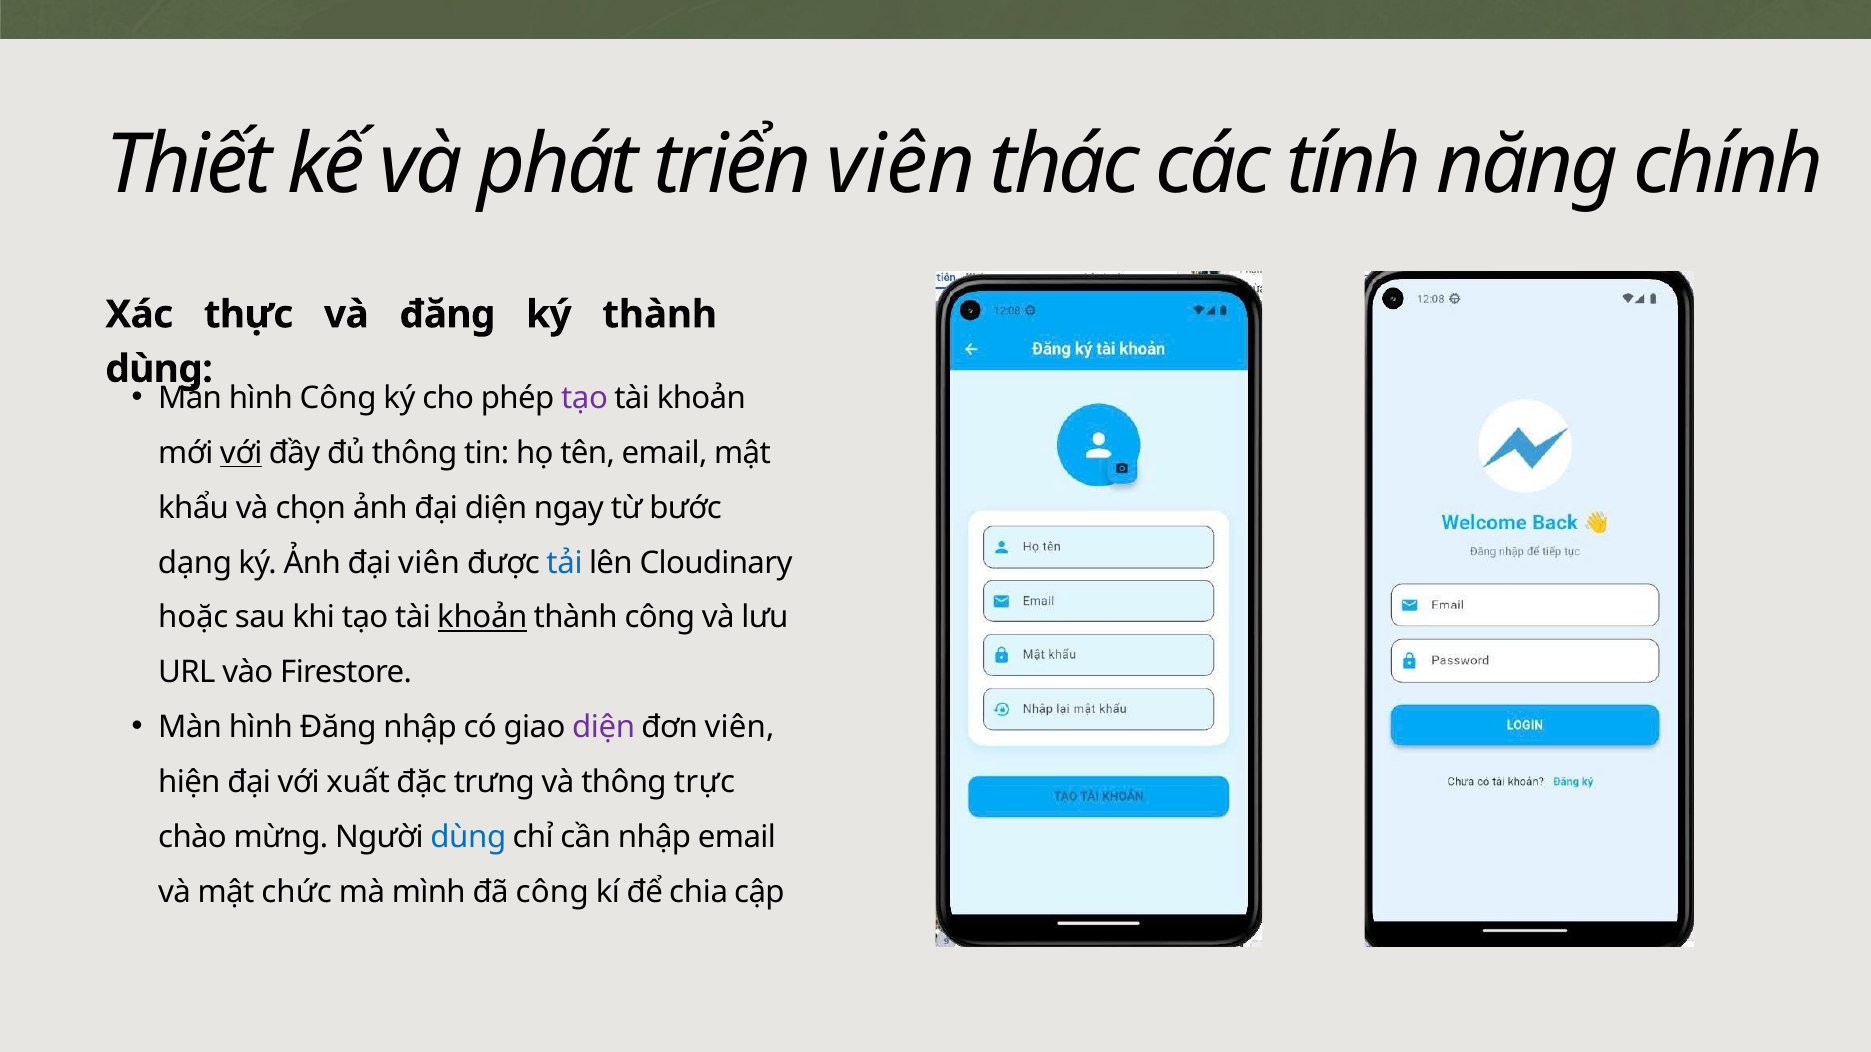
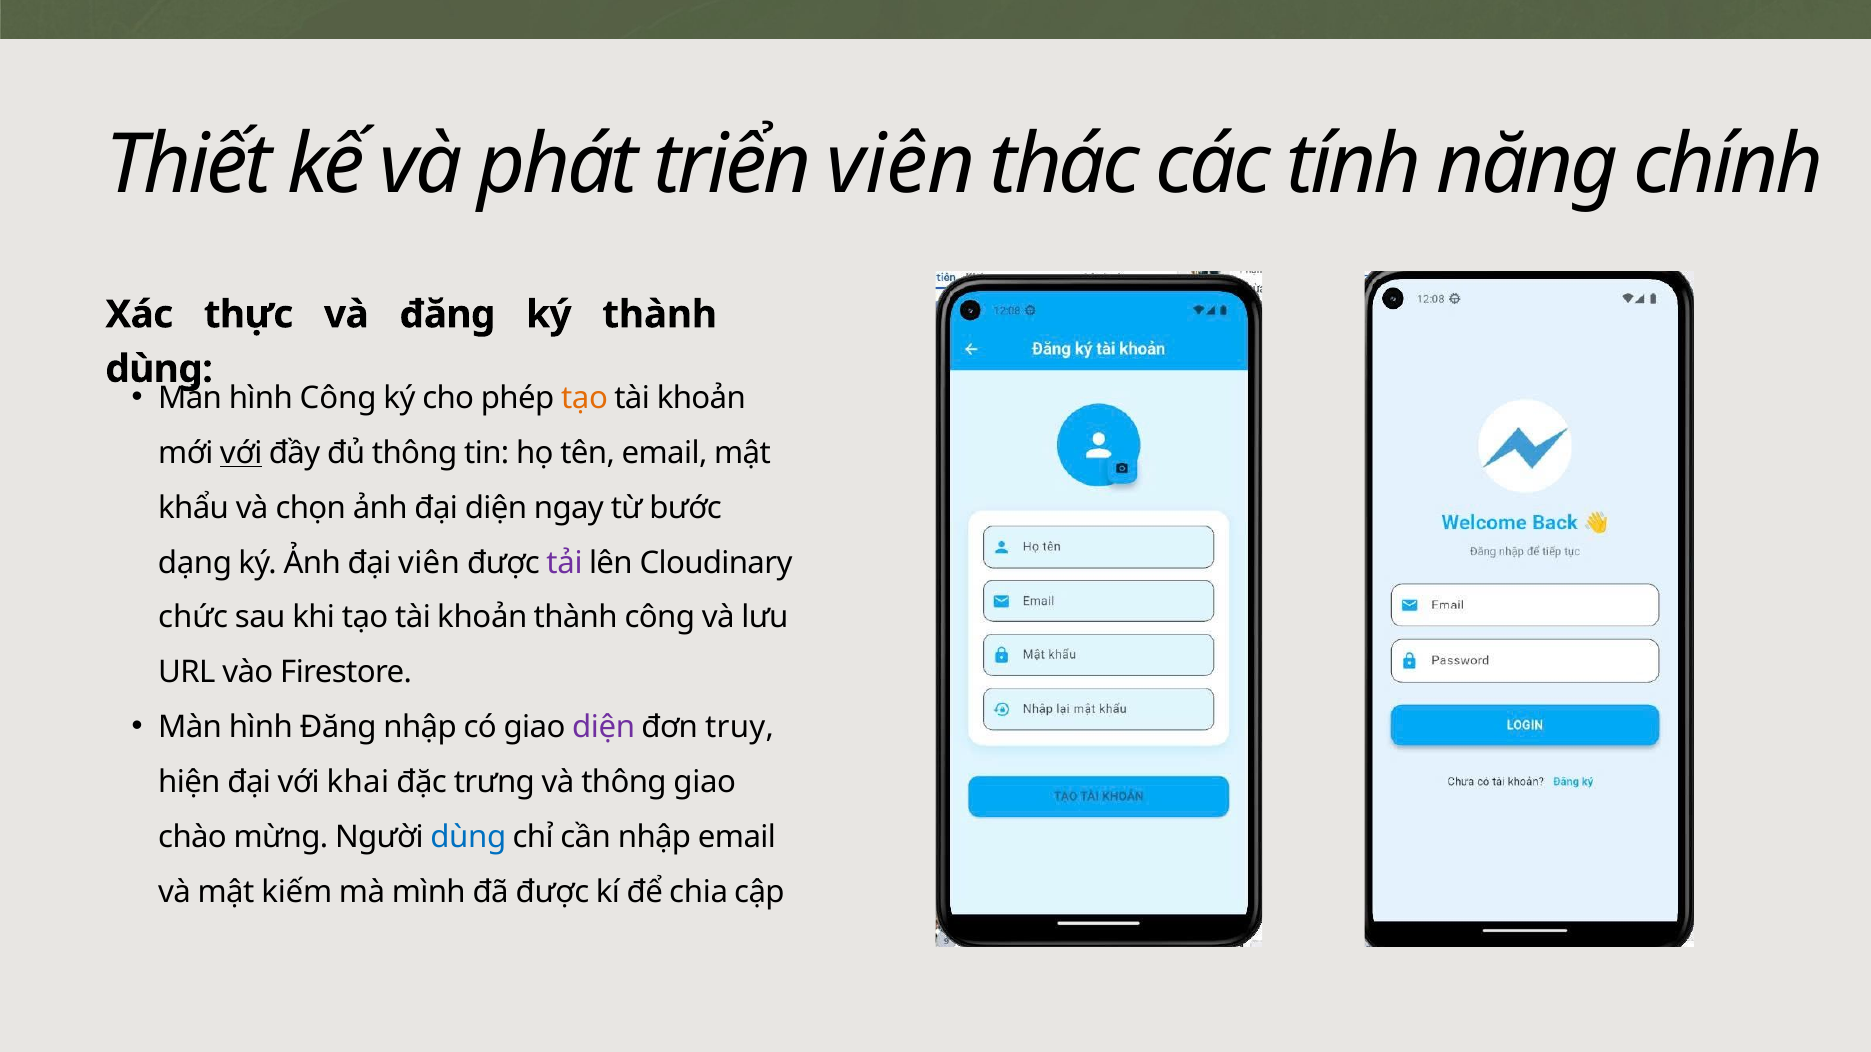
tạo at (585, 398) colour: purple -> orange
tải colour: blue -> purple
hoặc: hoặc -> chức
khoản at (482, 618) underline: present -> none
đơn viên: viên -> truy
xuất: xuất -> khai
thông trực: trực -> giao
chức: chức -> kiếm
đã công: công -> được
